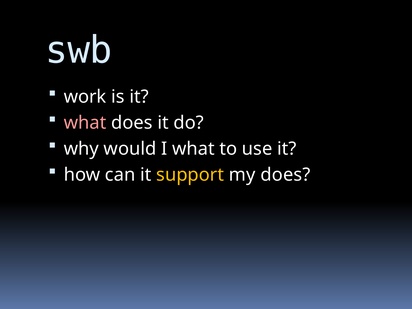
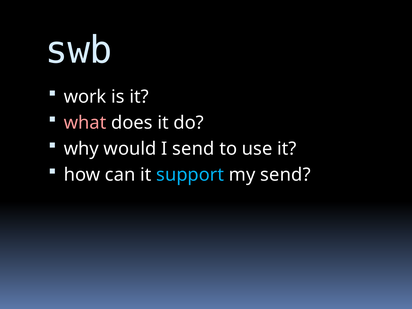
I what: what -> send
support colour: yellow -> light blue
my does: does -> send
